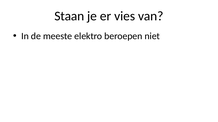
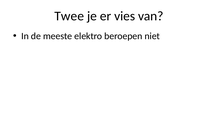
Staan: Staan -> Twee
